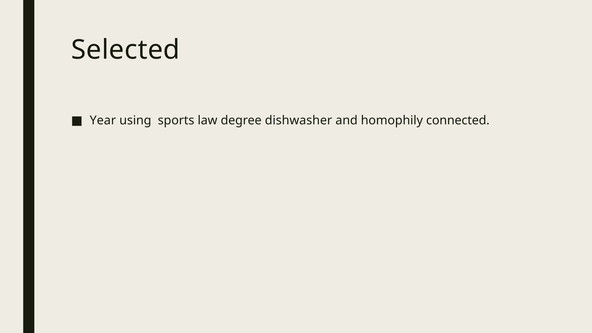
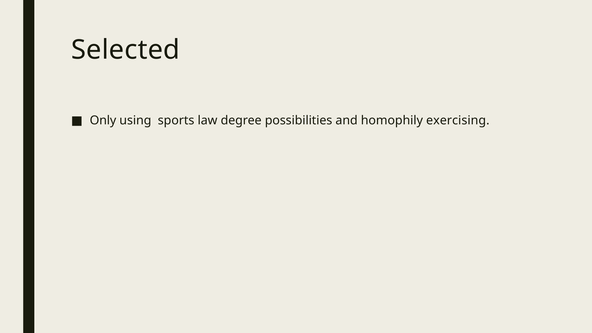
Year: Year -> Only
dishwasher: dishwasher -> possibilities
connected: connected -> exercising
